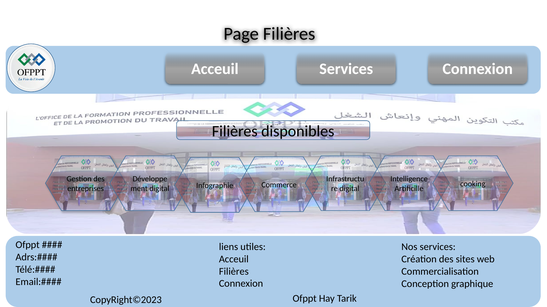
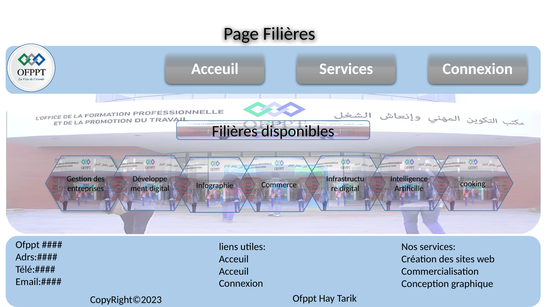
Filières at (234, 272): Filières -> Acceuil
